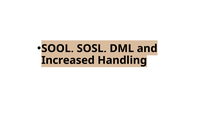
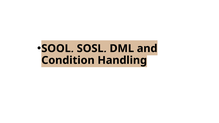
Increased: Increased -> Condition
